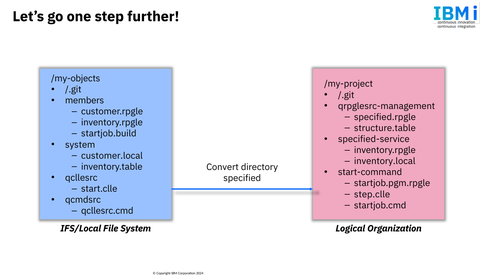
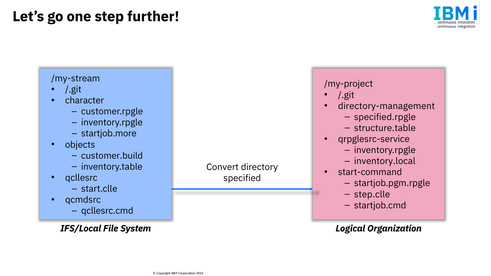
/my-objects: /my-objects -> /my-stream
members: members -> character
qrpglesrc-management: qrpglesrc-management -> directory-management
startjob.build: startjob.build -> startjob.more
specified-service: specified-service -> qrpglesrc-service
system at (80, 145): system -> objects
customer.local: customer.local -> customer.build
